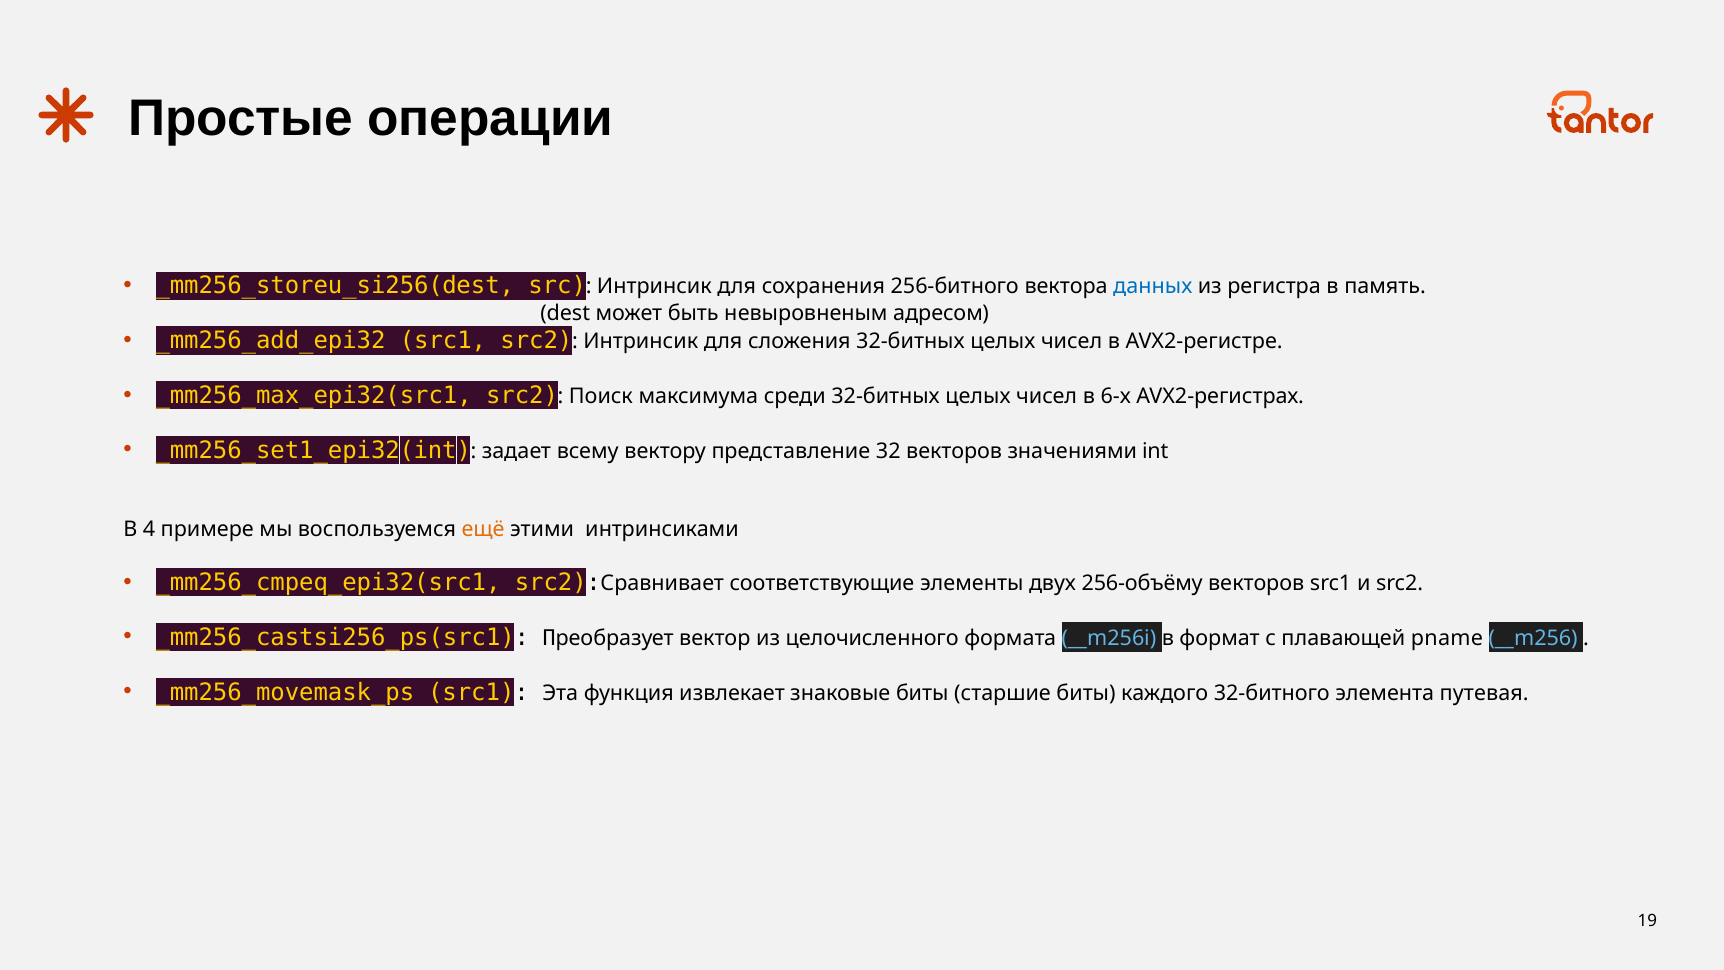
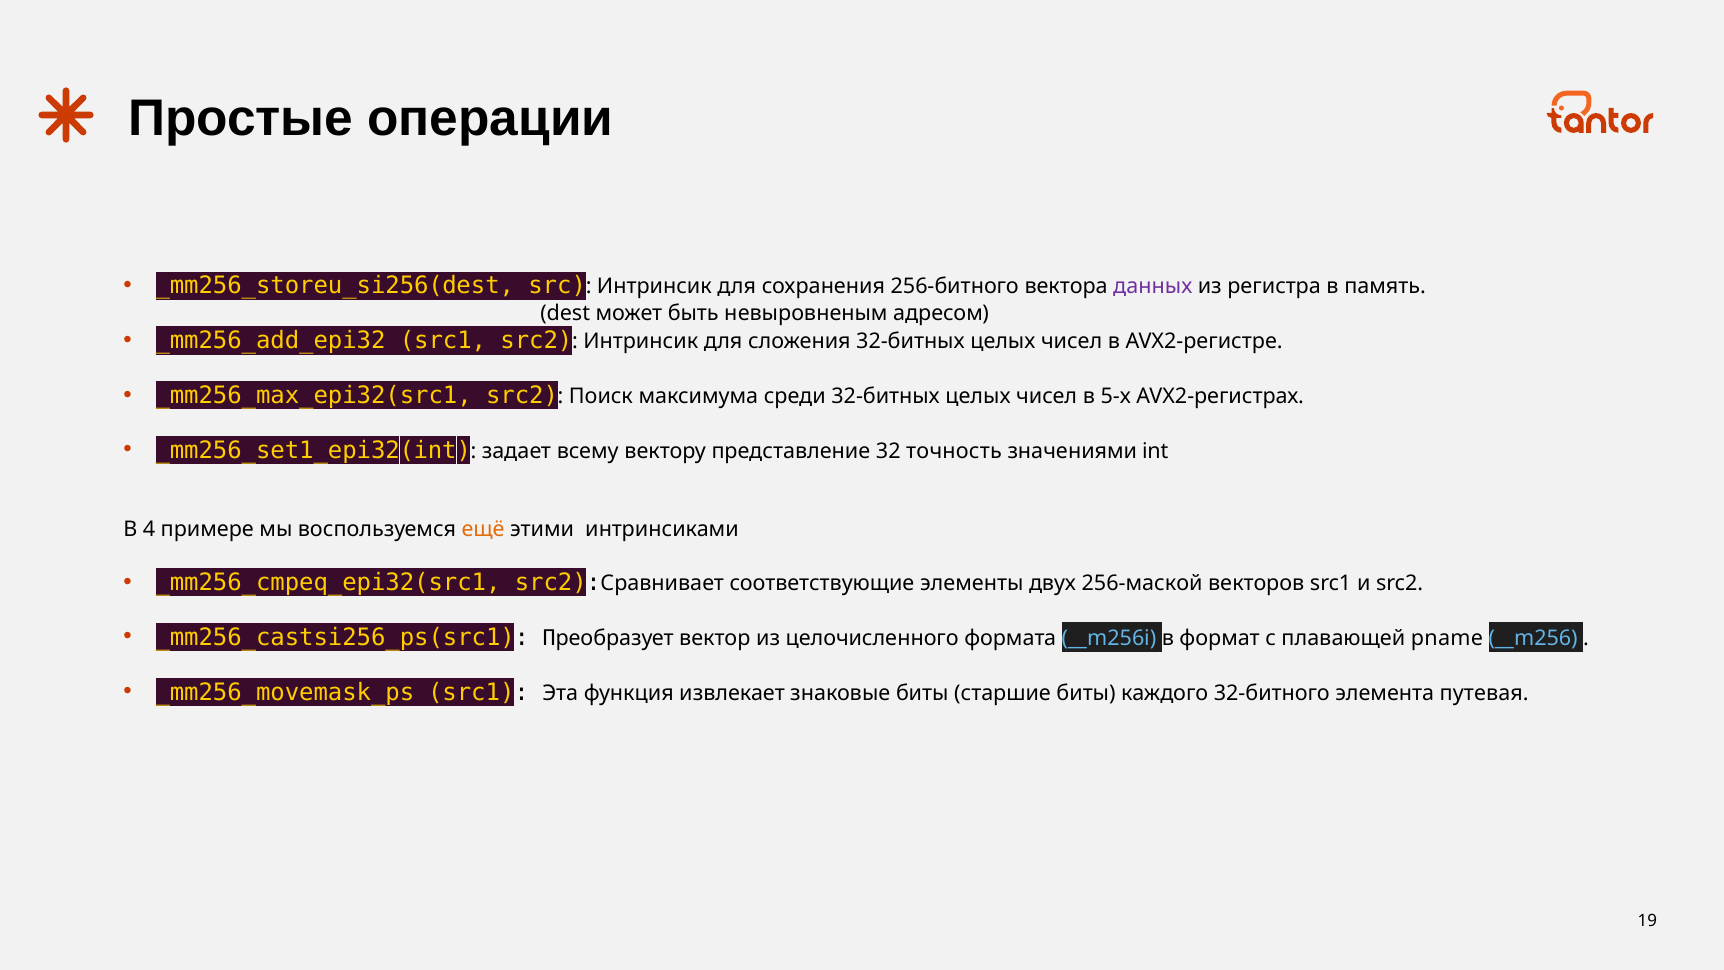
данных colour: blue -> purple
6-х: 6-х -> 5-х
32 векторов: векторов -> точность
256-объёму: 256-объёму -> 256-маской
